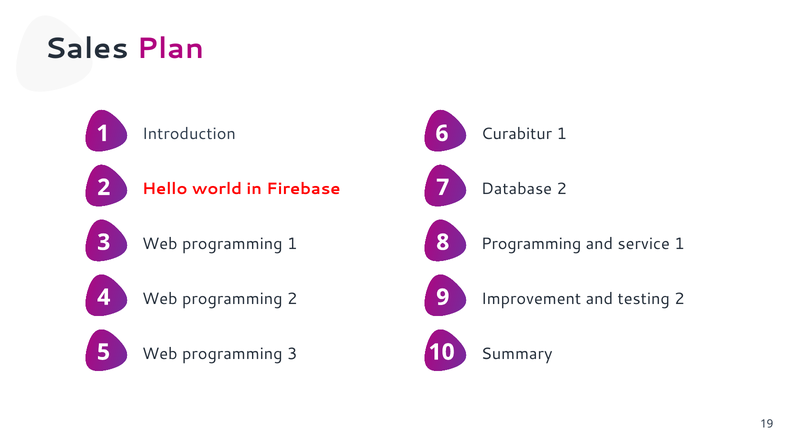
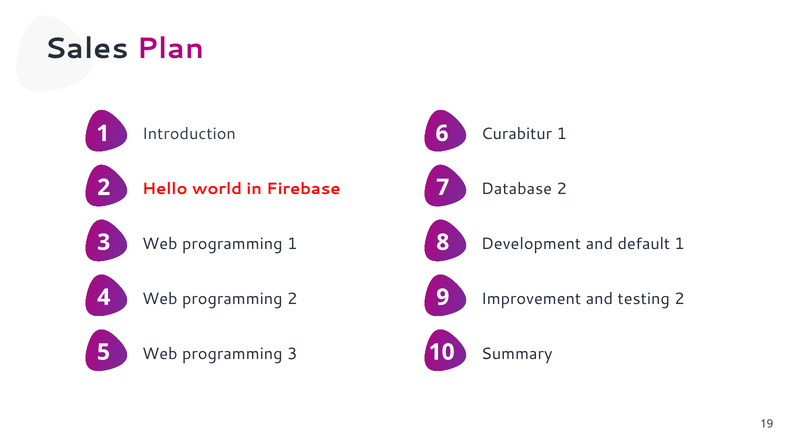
Programming at (531, 244): Programming -> Development
service: service -> default
